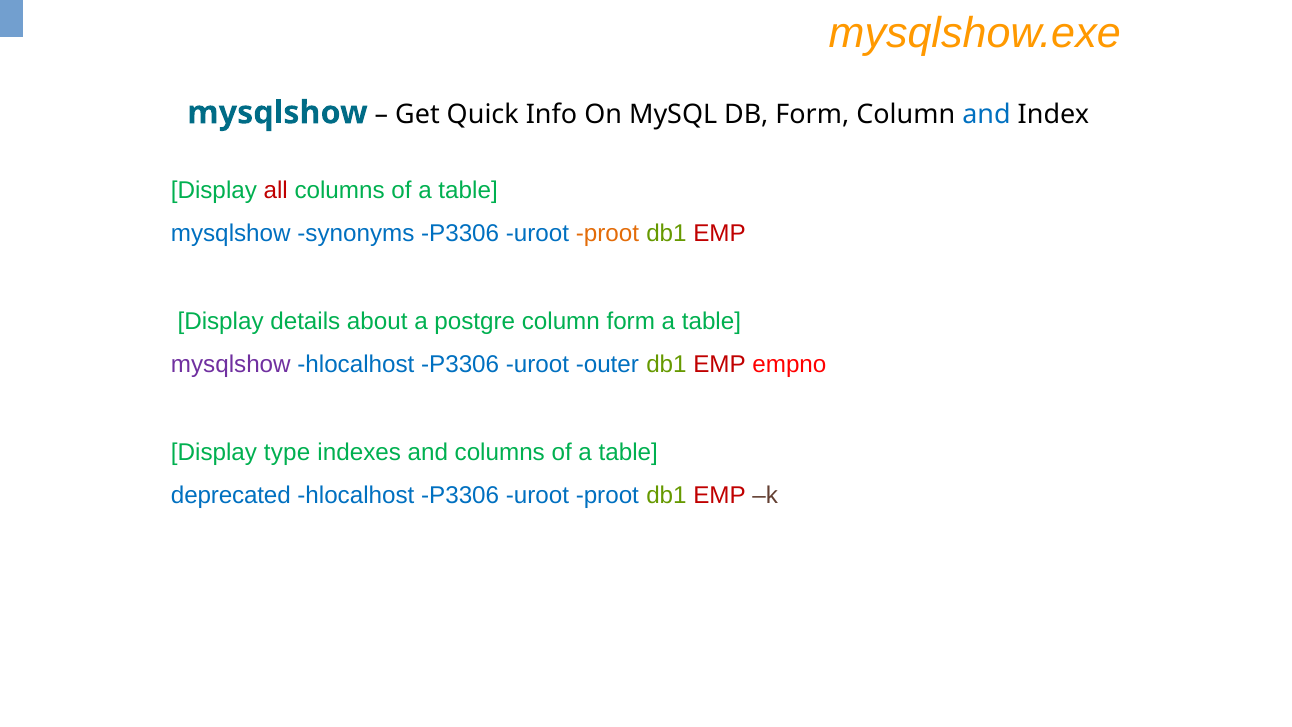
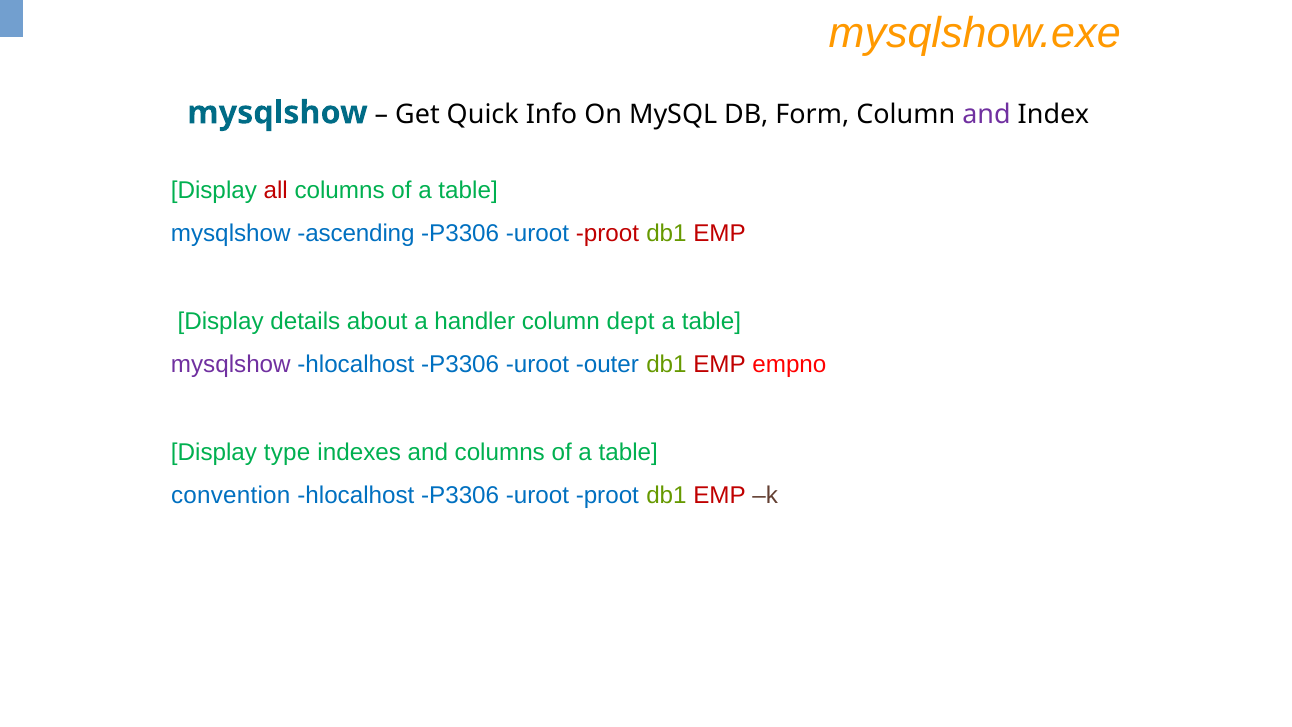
and at (986, 114) colour: blue -> purple
synonyms: synonyms -> ascending
proot at (607, 234) colour: orange -> red
postgre: postgre -> handler
column form: form -> dept
deprecated: deprecated -> convention
